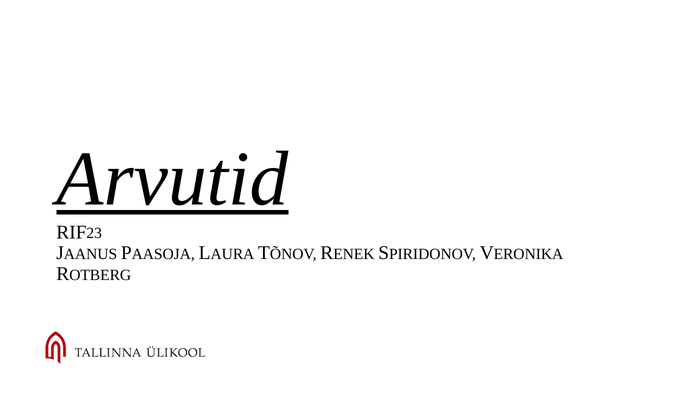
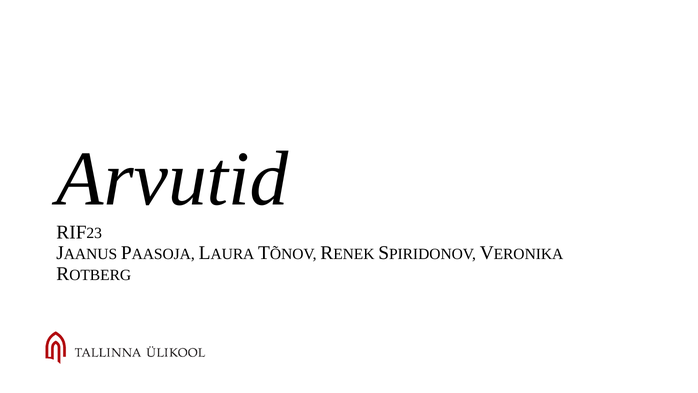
Arvutid underline: present -> none
